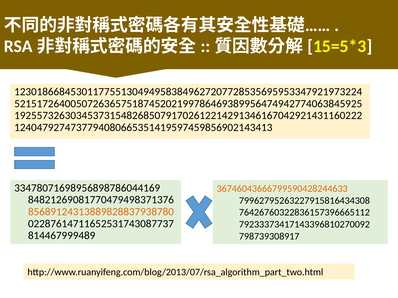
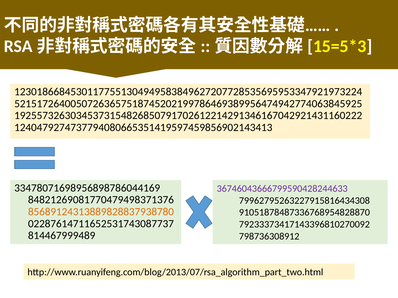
36746043666799590428244633 colour: orange -> purple
76426760322836157396665112: 76426760322836157396665112 -> 91051878487336768954828870
798739308917: 798739308917 -> 798736308912
